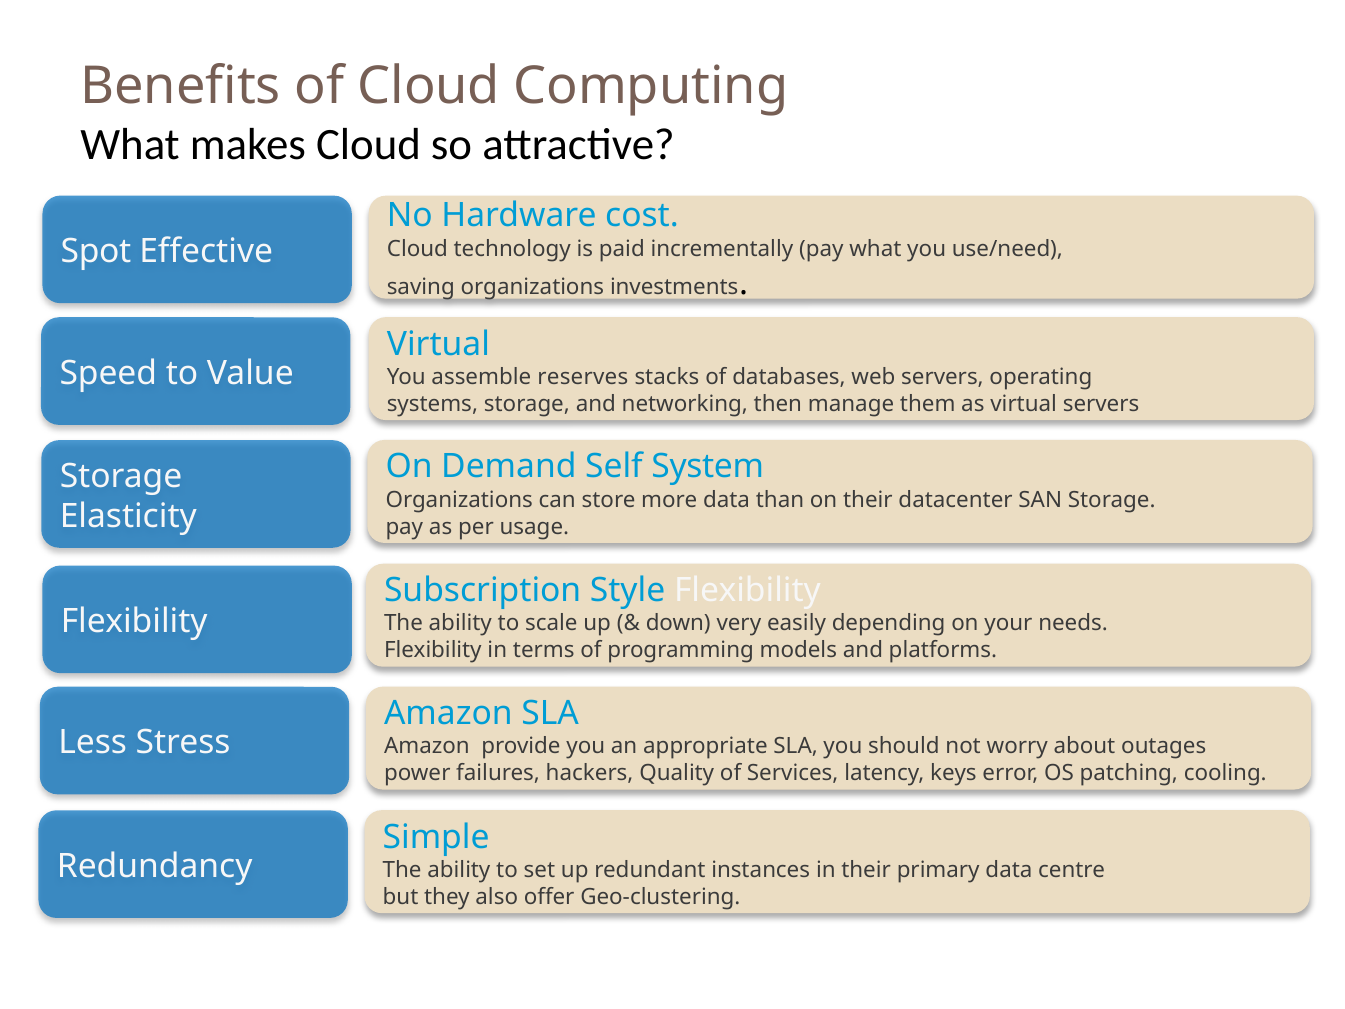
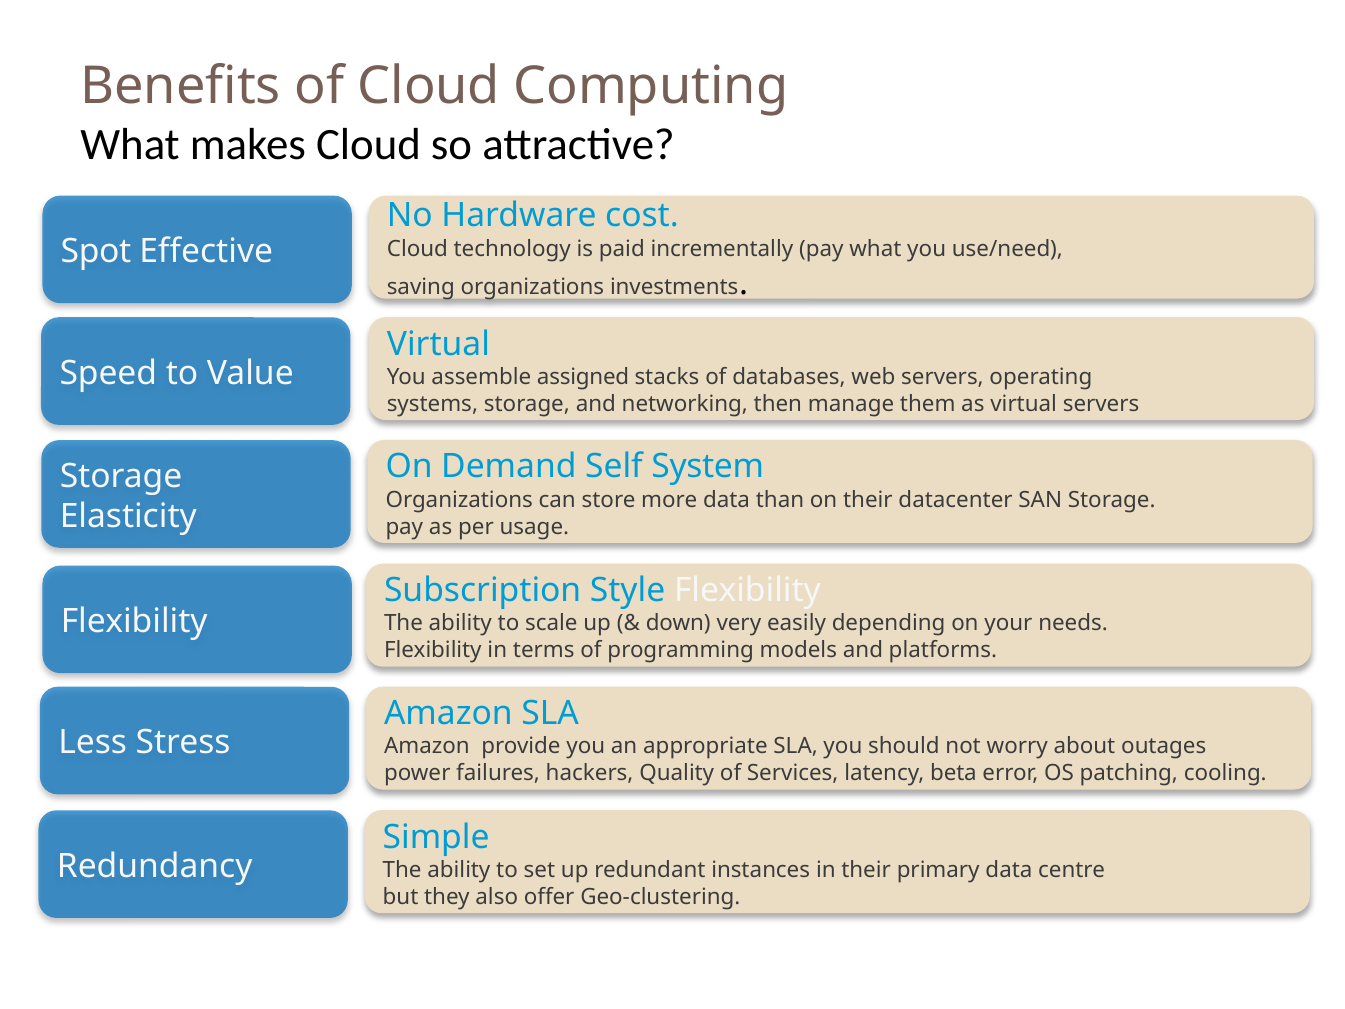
reserves: reserves -> assigned
keys: keys -> beta
